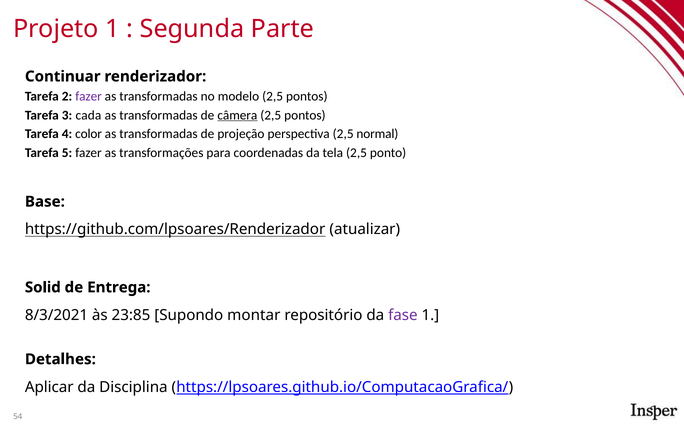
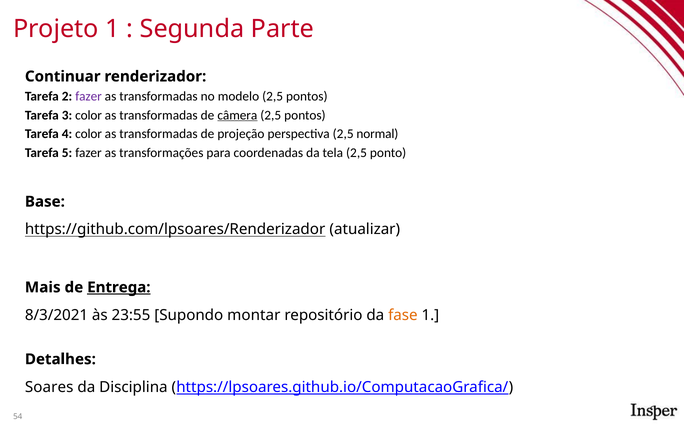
3 cada: cada -> color
Solid: Solid -> Mais
Entrega underline: none -> present
23:85: 23:85 -> 23:55
fase colour: purple -> orange
Aplicar: Aplicar -> Soares
